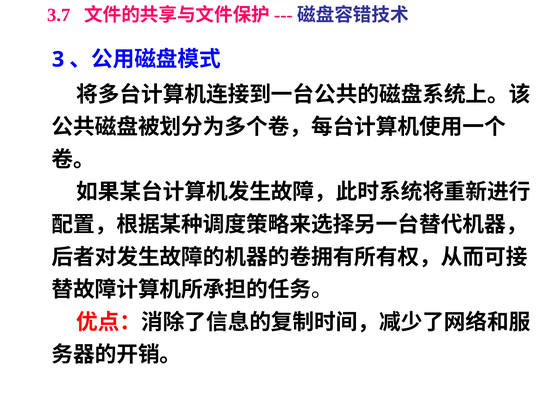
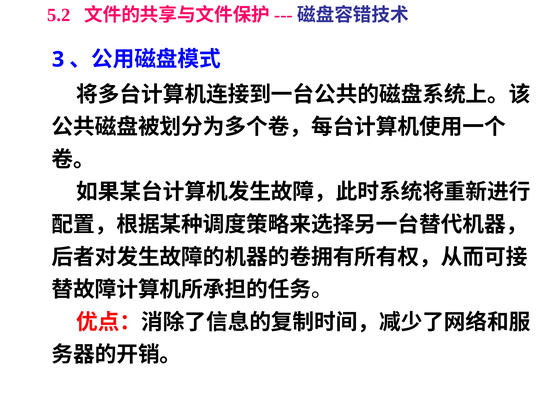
3.7: 3.7 -> 5.2
